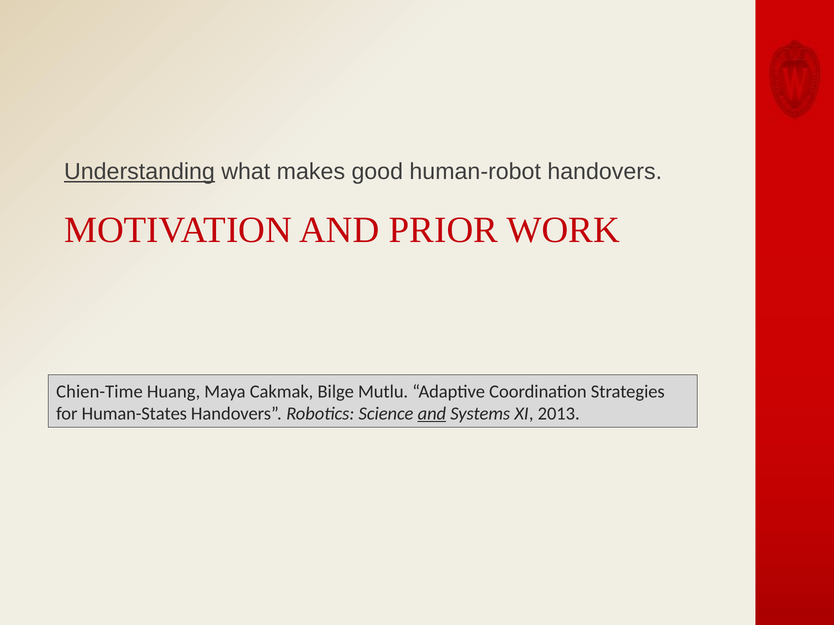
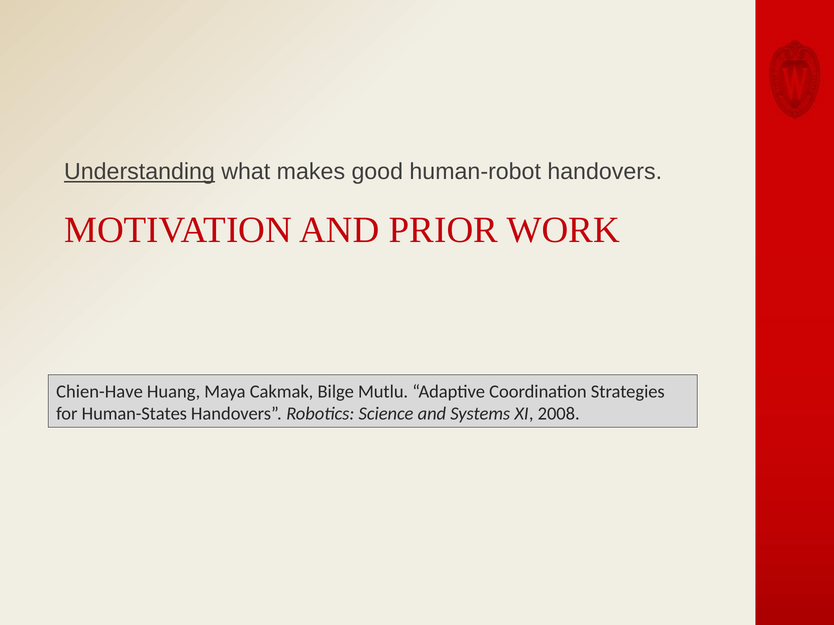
Chien-Time: Chien-Time -> Chien-Have
and at (432, 414) underline: present -> none
2013: 2013 -> 2008
